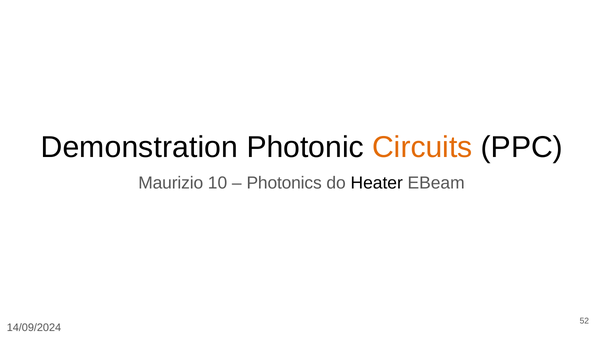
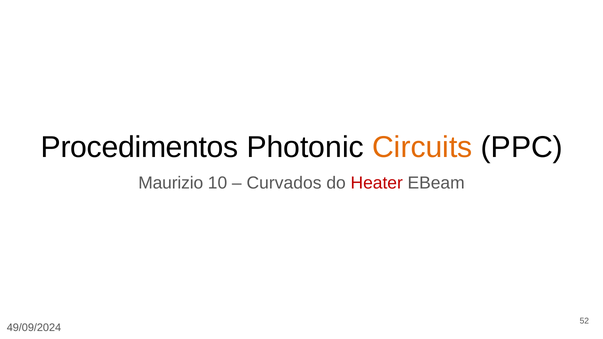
Demonstration: Demonstration -> Procedimentos
Photonics: Photonics -> Curvados
Heater colour: black -> red
14/09/2024: 14/09/2024 -> 49/09/2024
